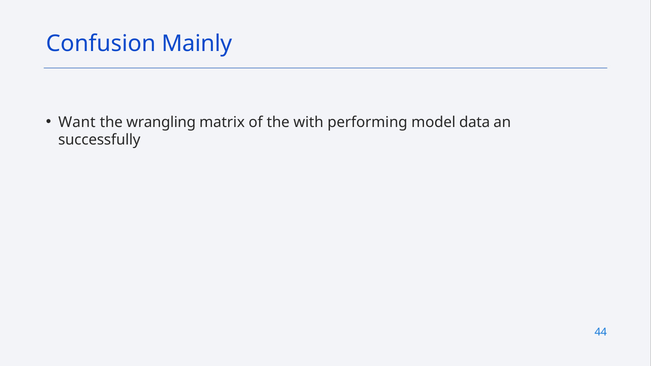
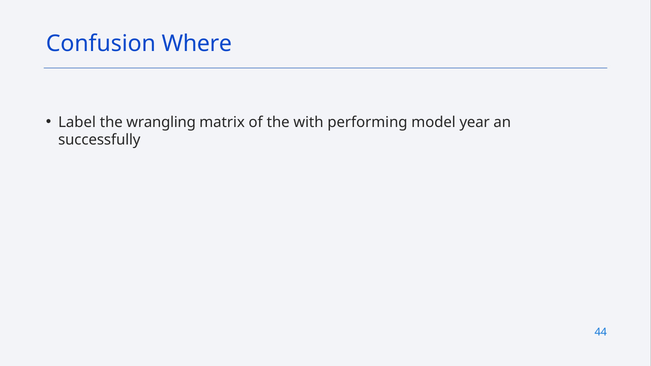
Mainly: Mainly -> Where
Want: Want -> Label
data: data -> year
